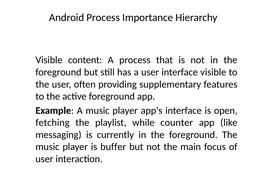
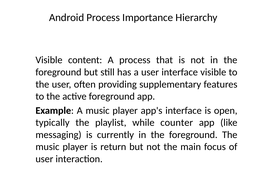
fetching: fetching -> typically
buffer: buffer -> return
